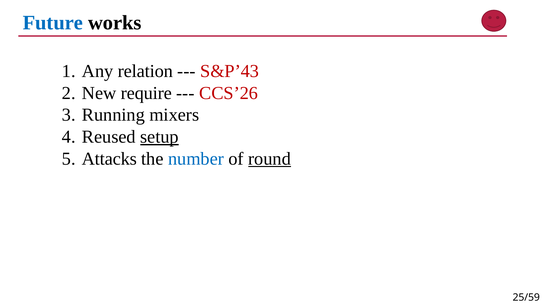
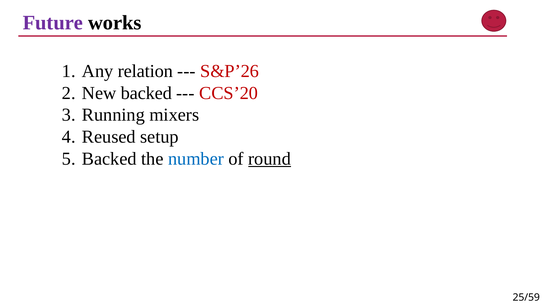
Future colour: blue -> purple
S&P’43: S&P’43 -> S&P’26
New require: require -> backed
CCS’26: CCS’26 -> CCS’20
setup underline: present -> none
Attacks at (109, 159): Attacks -> Backed
